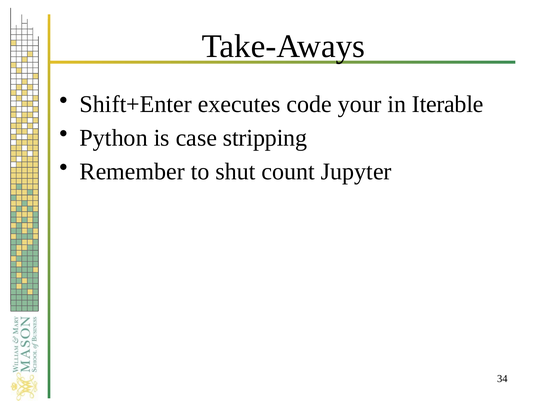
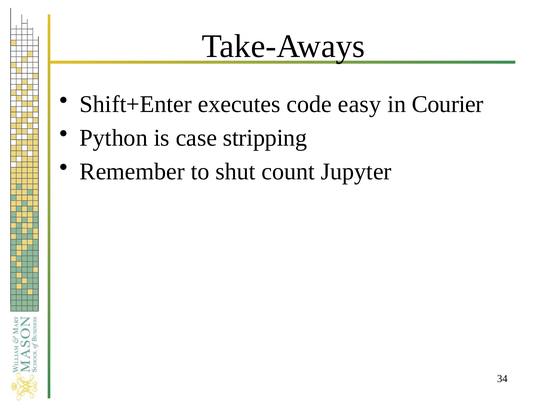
your: your -> easy
Iterable: Iterable -> Courier
